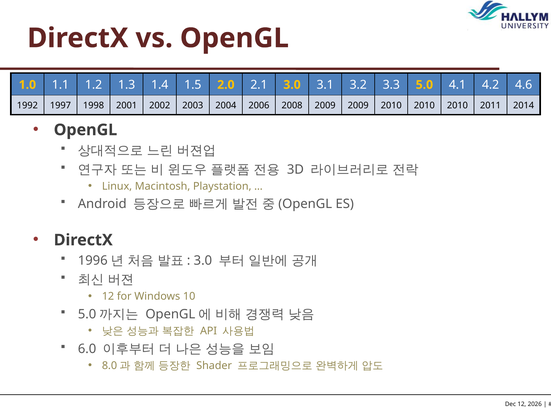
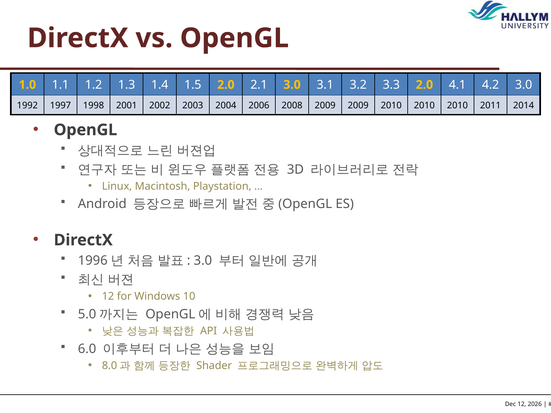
3.3 5.0: 5.0 -> 2.0
4.2 4.6: 4.6 -> 3.0
